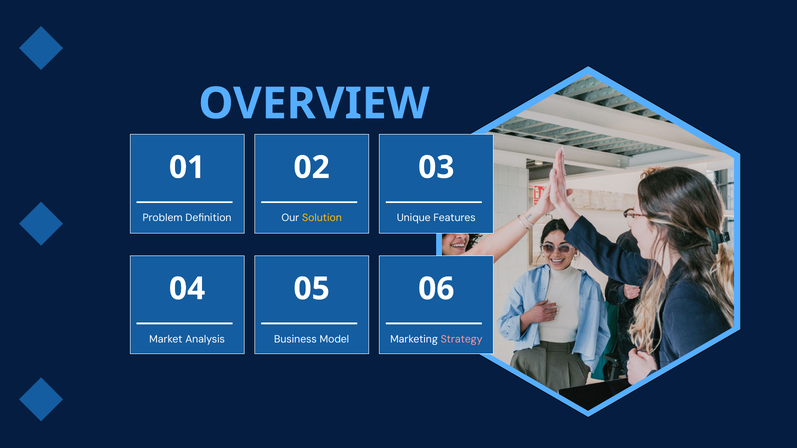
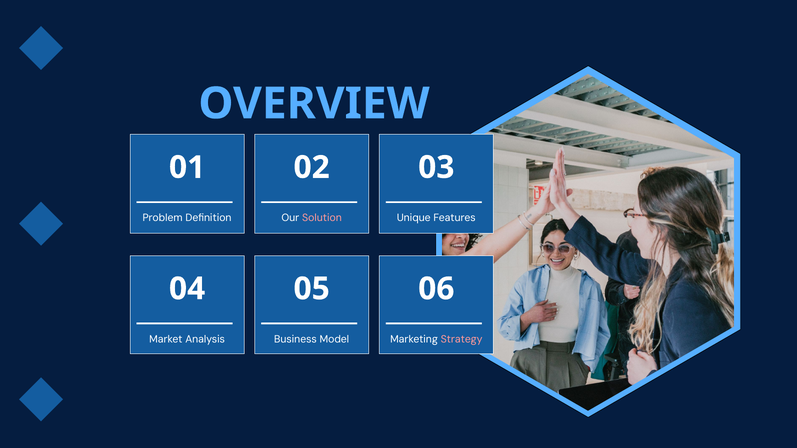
Solution colour: yellow -> pink
